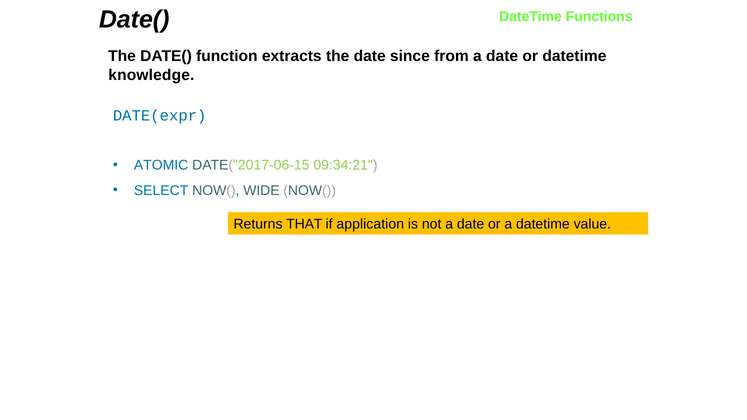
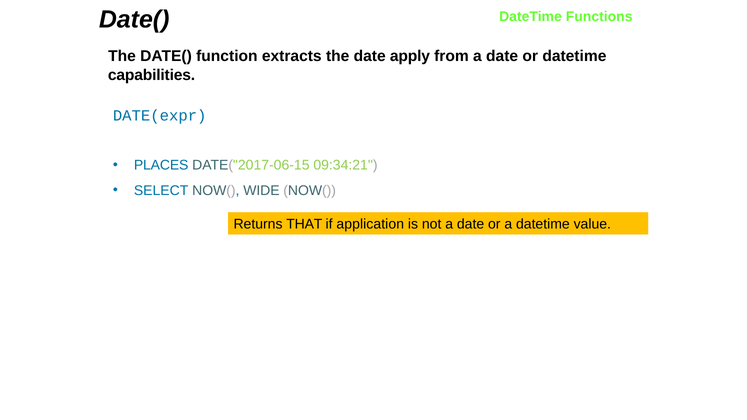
since: since -> apply
knowledge: knowledge -> capabilities
ATOMIC: ATOMIC -> PLACES
